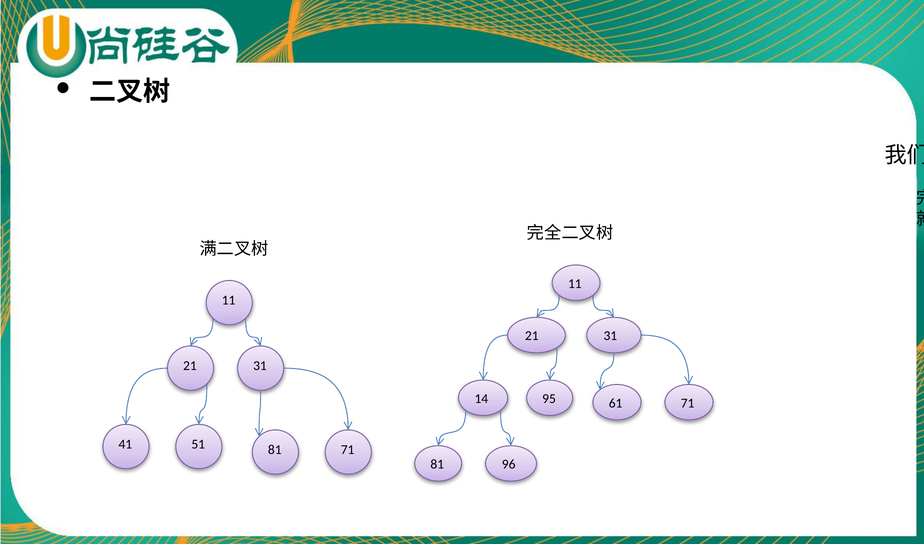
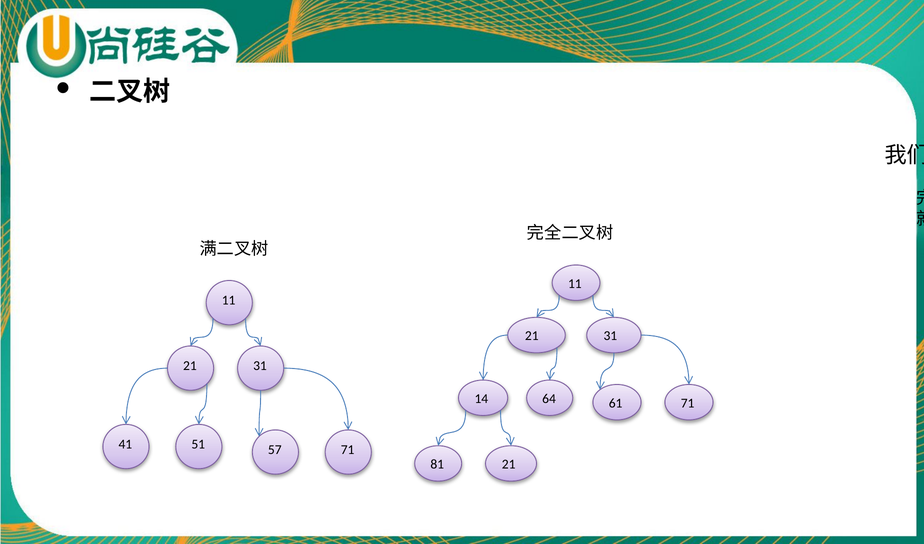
95: 95 -> 64
51 81: 81 -> 57
81 96: 96 -> 21
